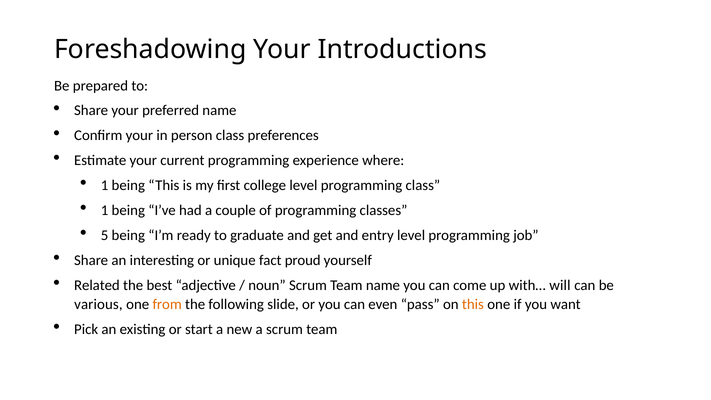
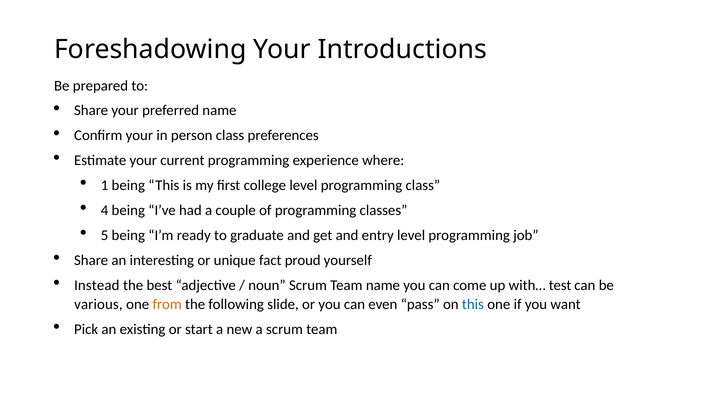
1 at (105, 210): 1 -> 4
Related: Related -> Instead
will: will -> test
this at (473, 304) colour: orange -> blue
